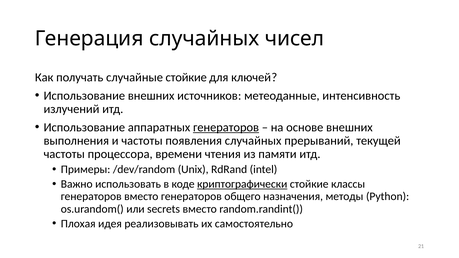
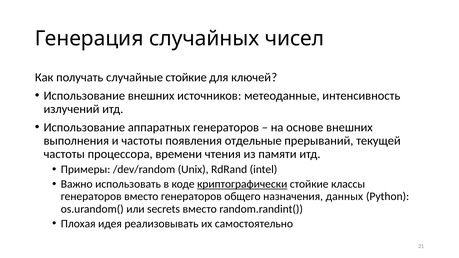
генераторов at (226, 127) underline: present -> none
появления случайных: случайных -> отдельные
методы: методы -> данных
